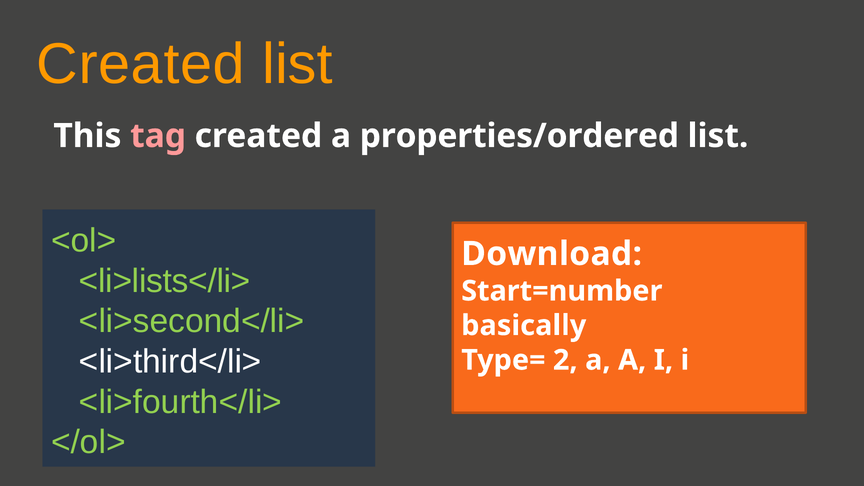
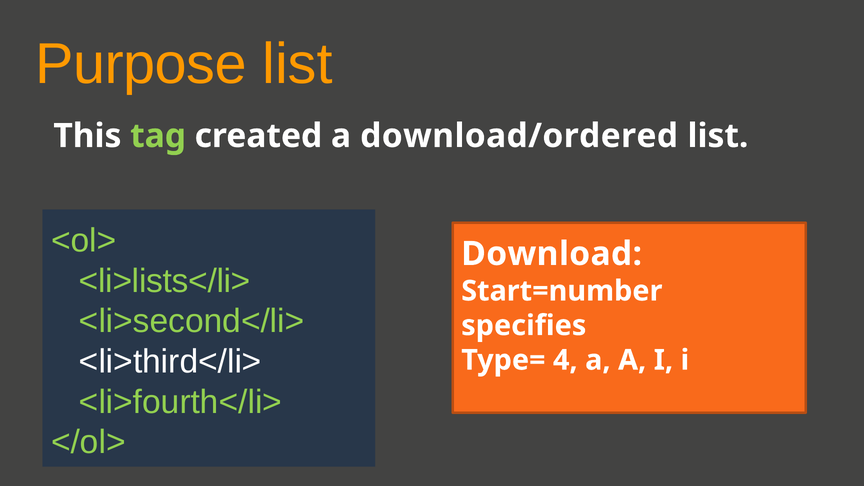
Created at (141, 64): Created -> Purpose
tag colour: pink -> light green
properties/ordered: properties/ordered -> download/ordered
basically: basically -> specifies
2: 2 -> 4
